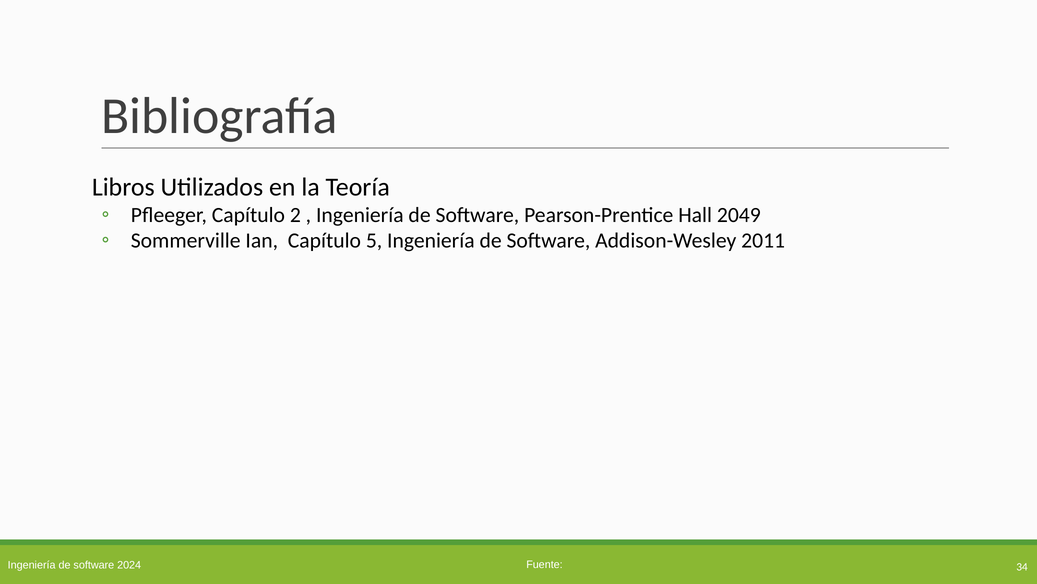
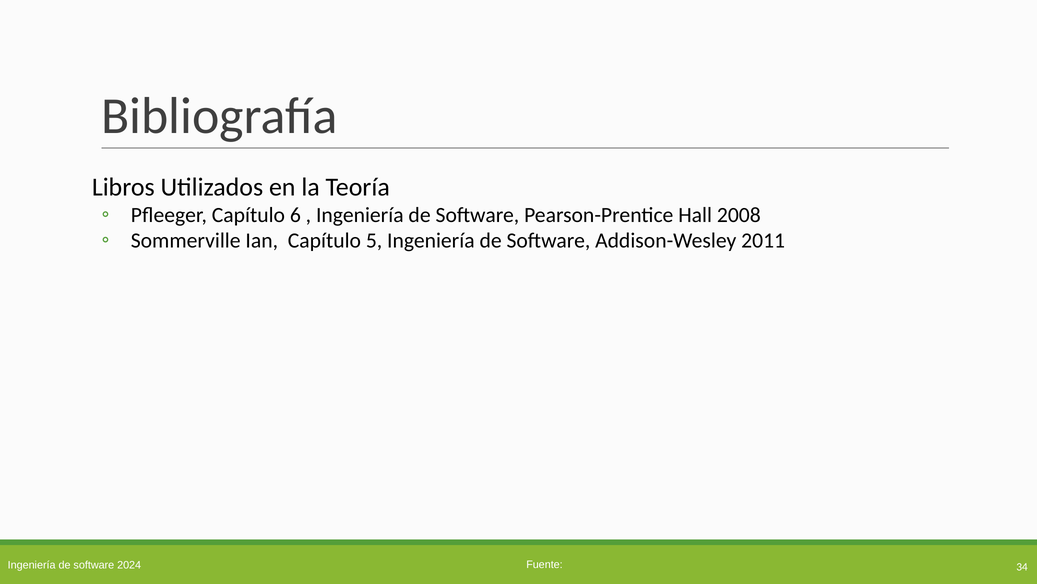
2: 2 -> 6
2049: 2049 -> 2008
